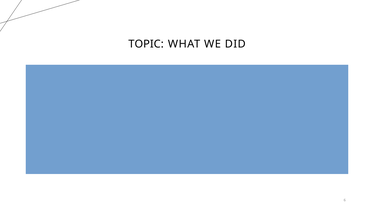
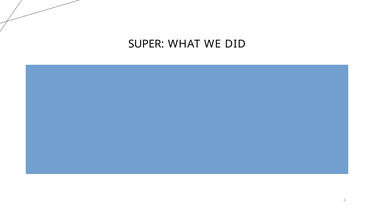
TOPIC: TOPIC -> SUPER
